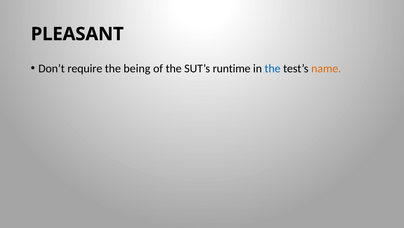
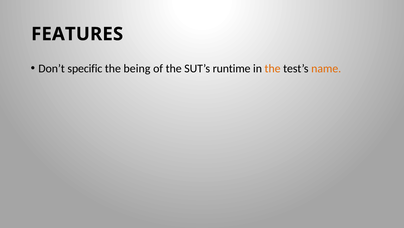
PLEASANT: PLEASANT -> FEATURES
require: require -> specific
the at (273, 68) colour: blue -> orange
